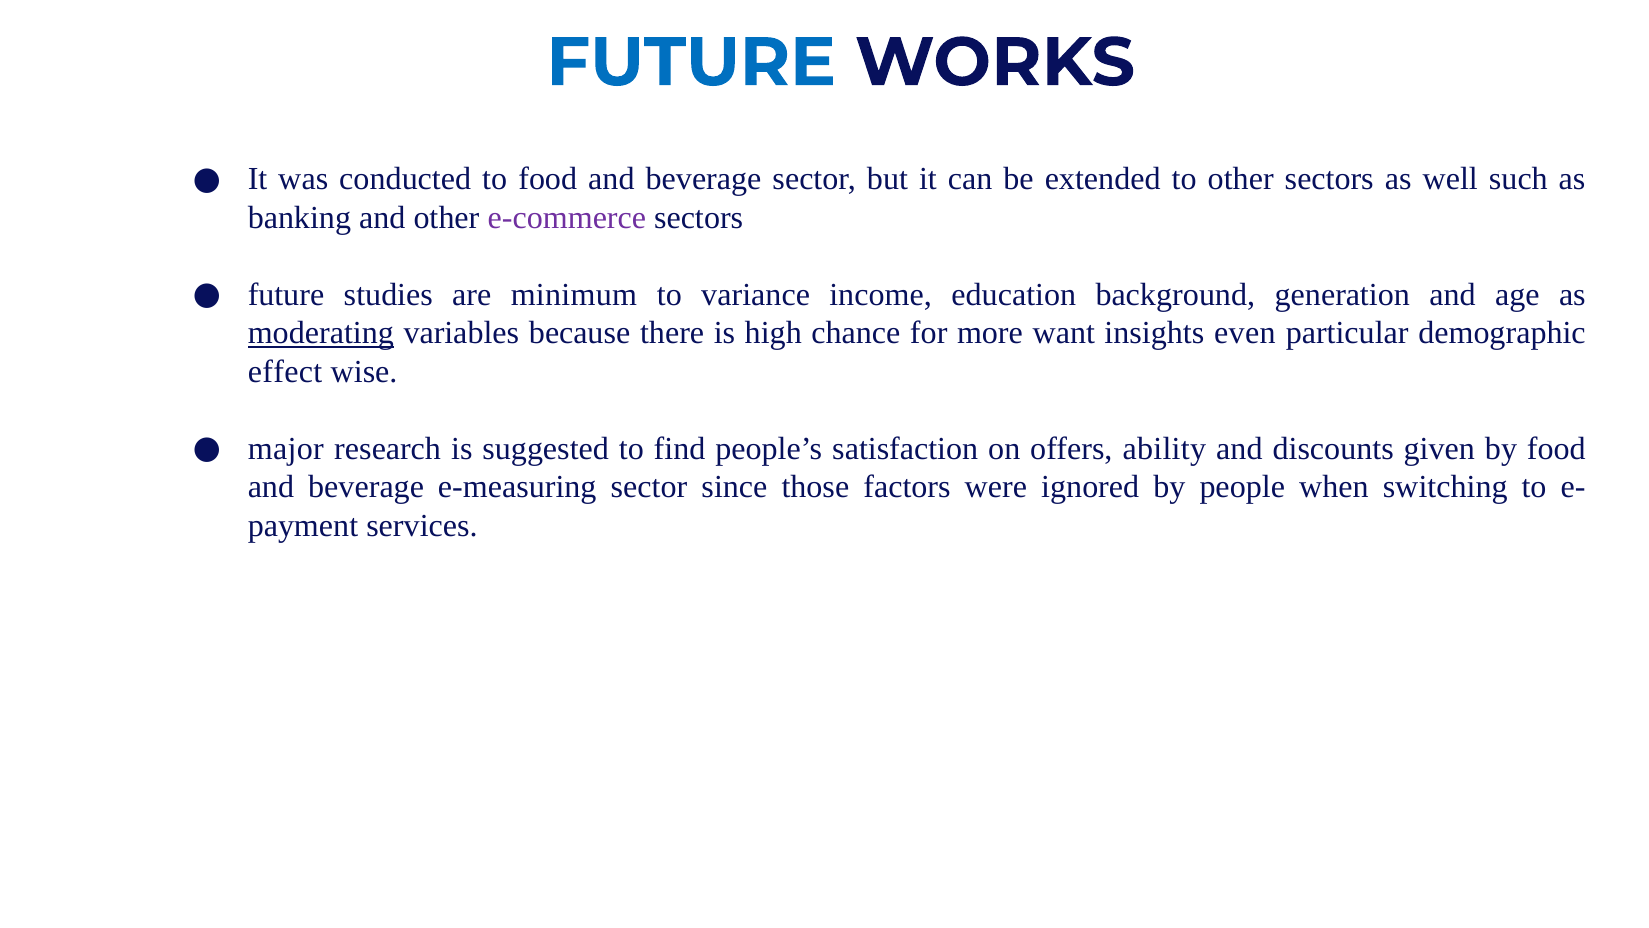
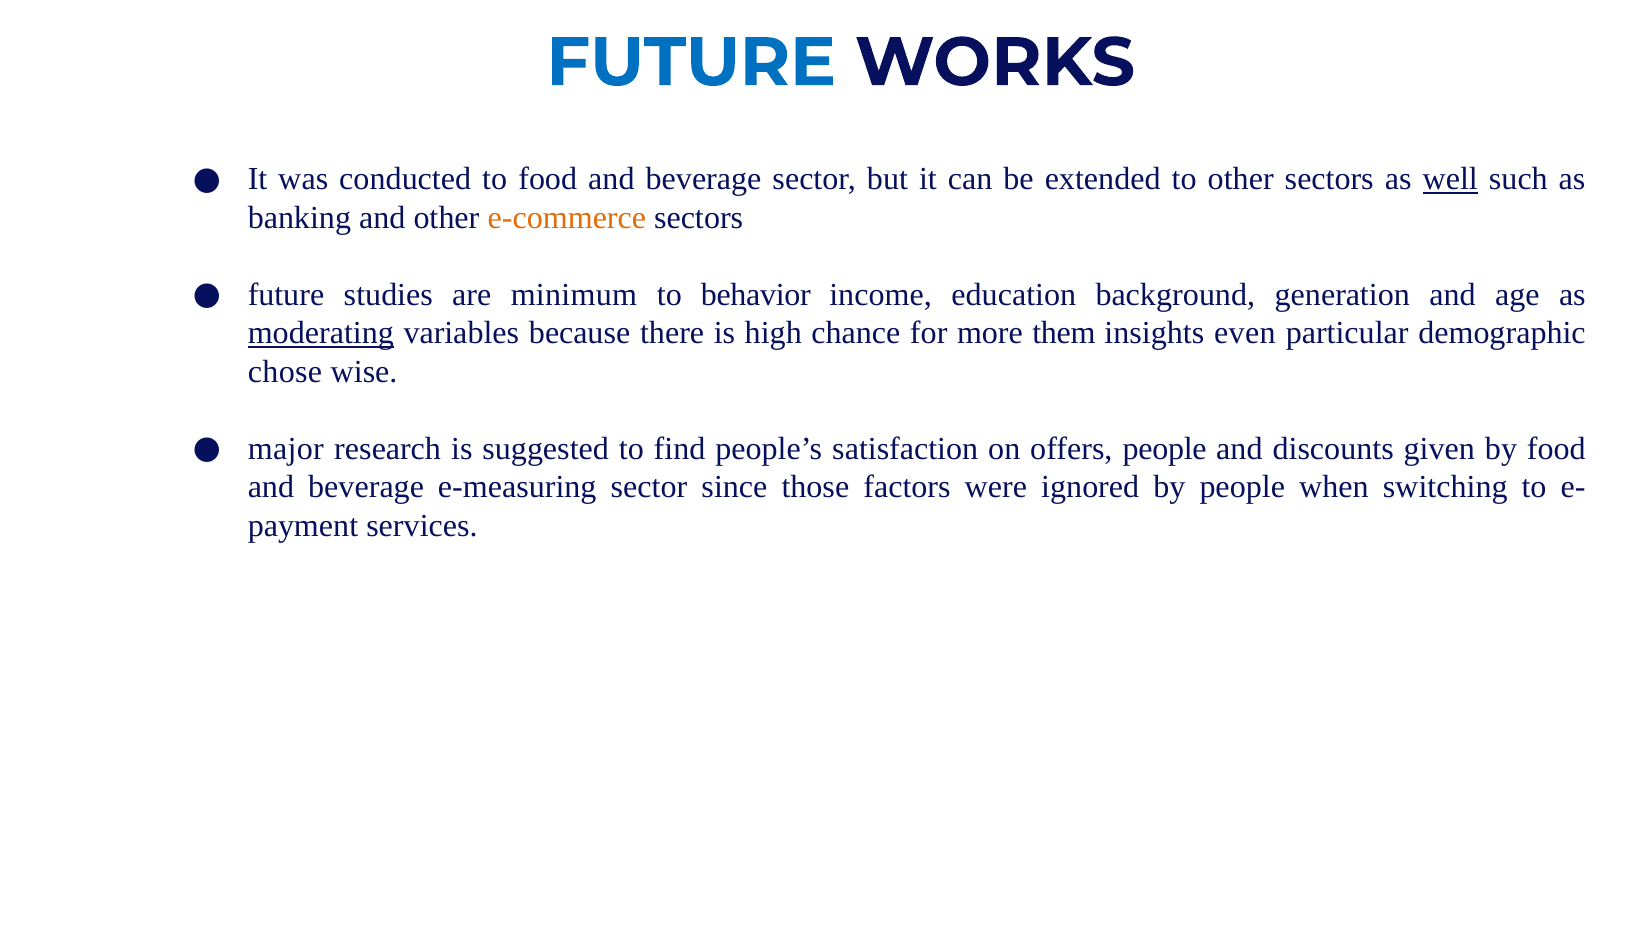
well underline: none -> present
e-commerce colour: purple -> orange
variance: variance -> behavior
want: want -> them
effect: effect -> chose
offers ability: ability -> people
